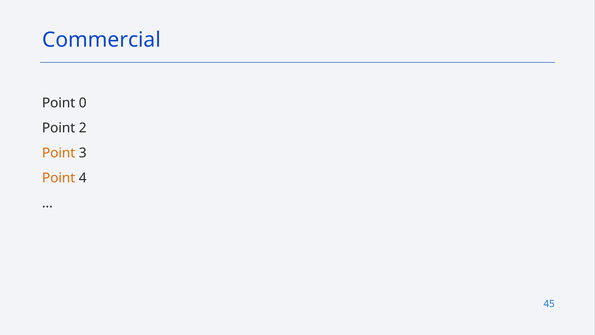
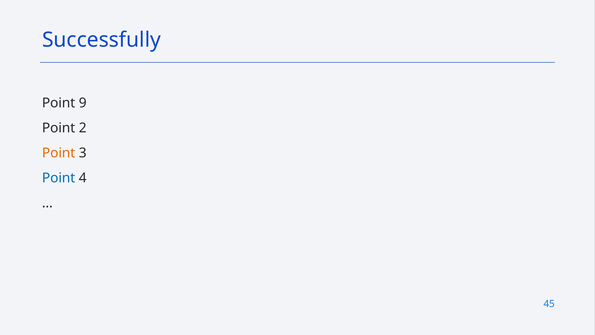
Commercial: Commercial -> Successfully
0: 0 -> 9
Point at (59, 178) colour: orange -> blue
